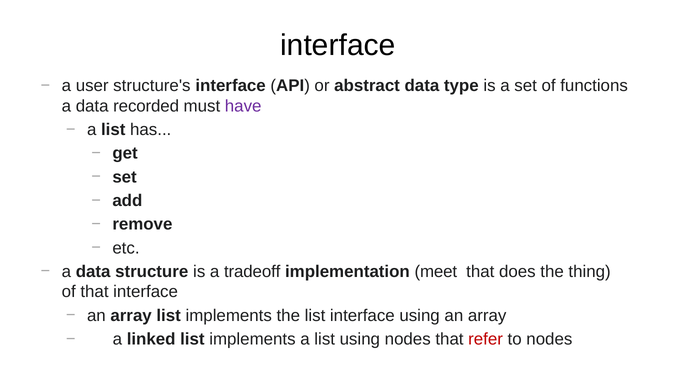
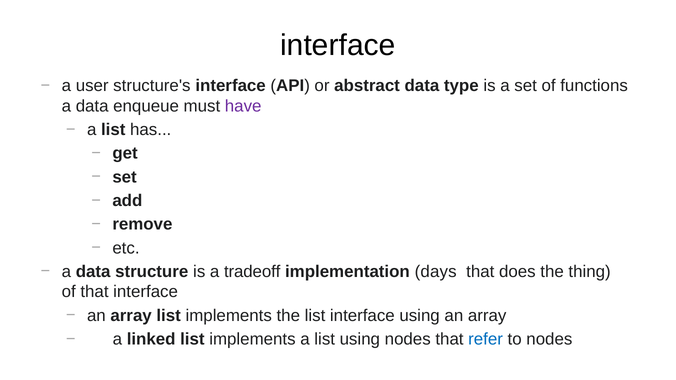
recorded: recorded -> enqueue
meet: meet -> days
refer colour: red -> blue
